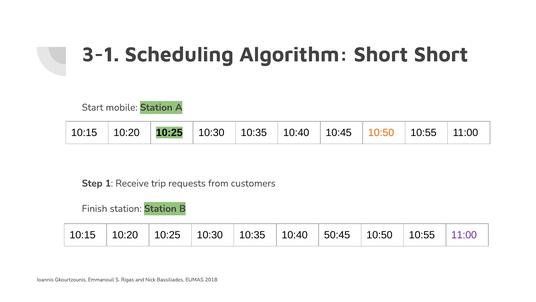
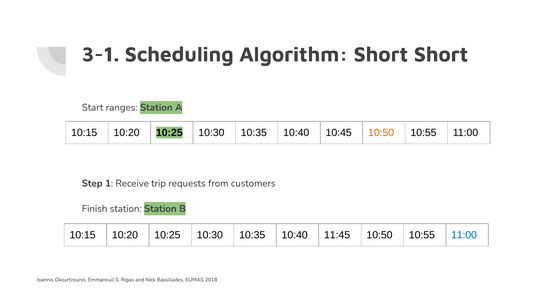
mobile: mobile -> ranges
50:45: 50:45 -> 11:45
11:00 at (464, 235) colour: purple -> blue
